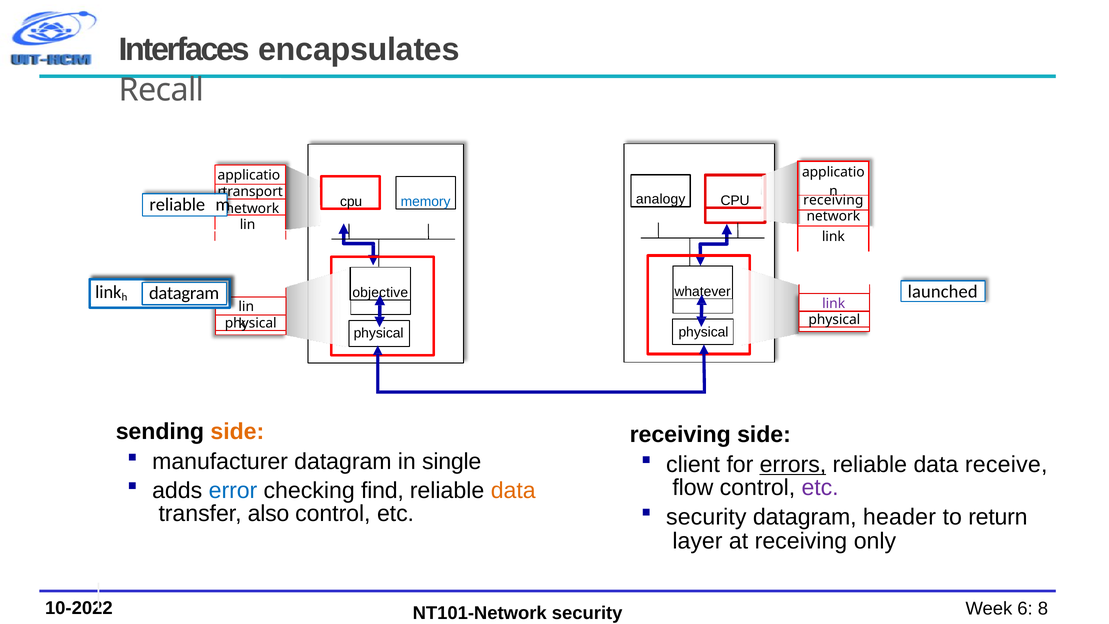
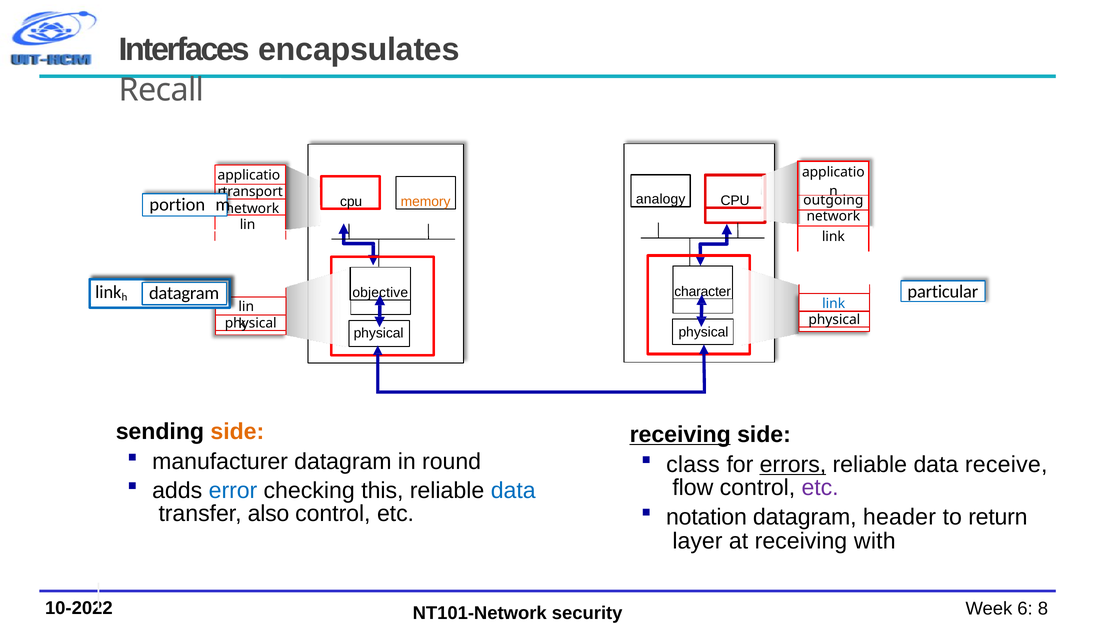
memory colour: blue -> orange
receiving at (833, 200): receiving -> outgoing
reliable at (177, 205): reliable -> portion
launched: launched -> particular
whatever: whatever -> character
link at (834, 303) colour: purple -> blue
receiving at (680, 434) underline: none -> present
single: single -> round
client: client -> class
find: find -> this
data at (513, 490) colour: orange -> blue
security at (706, 517): security -> notation
only: only -> with
